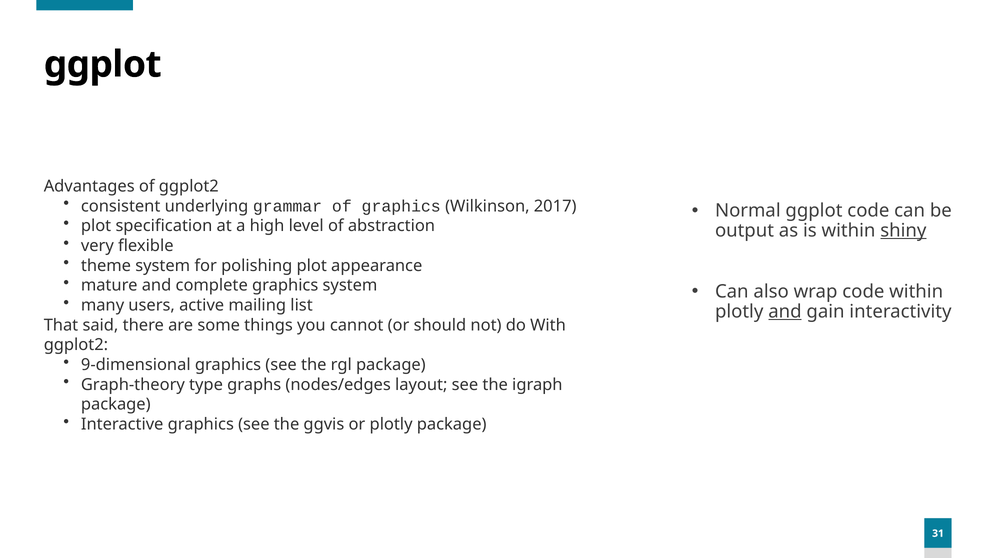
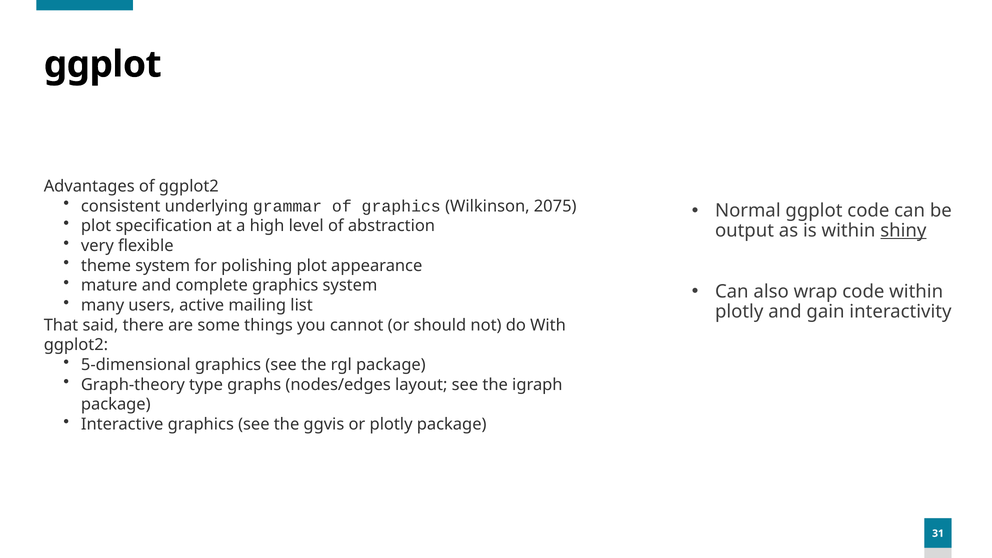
2017: 2017 -> 2075
and at (785, 312) underline: present -> none
9-dimensional: 9-dimensional -> 5-dimensional
